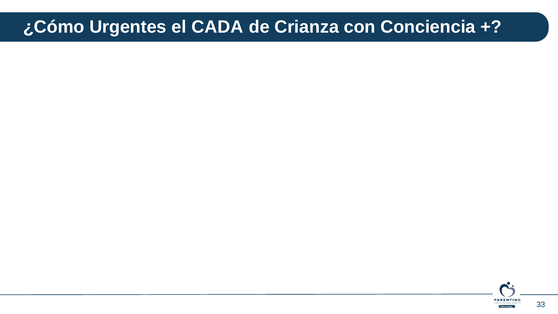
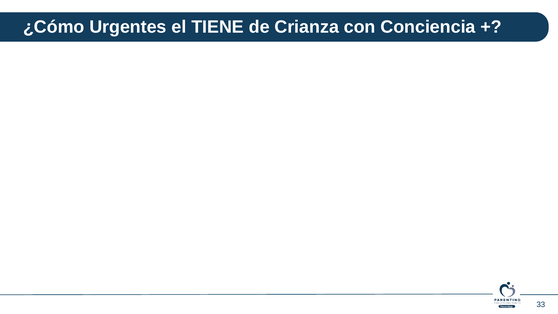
CADA: CADA -> TIENE
